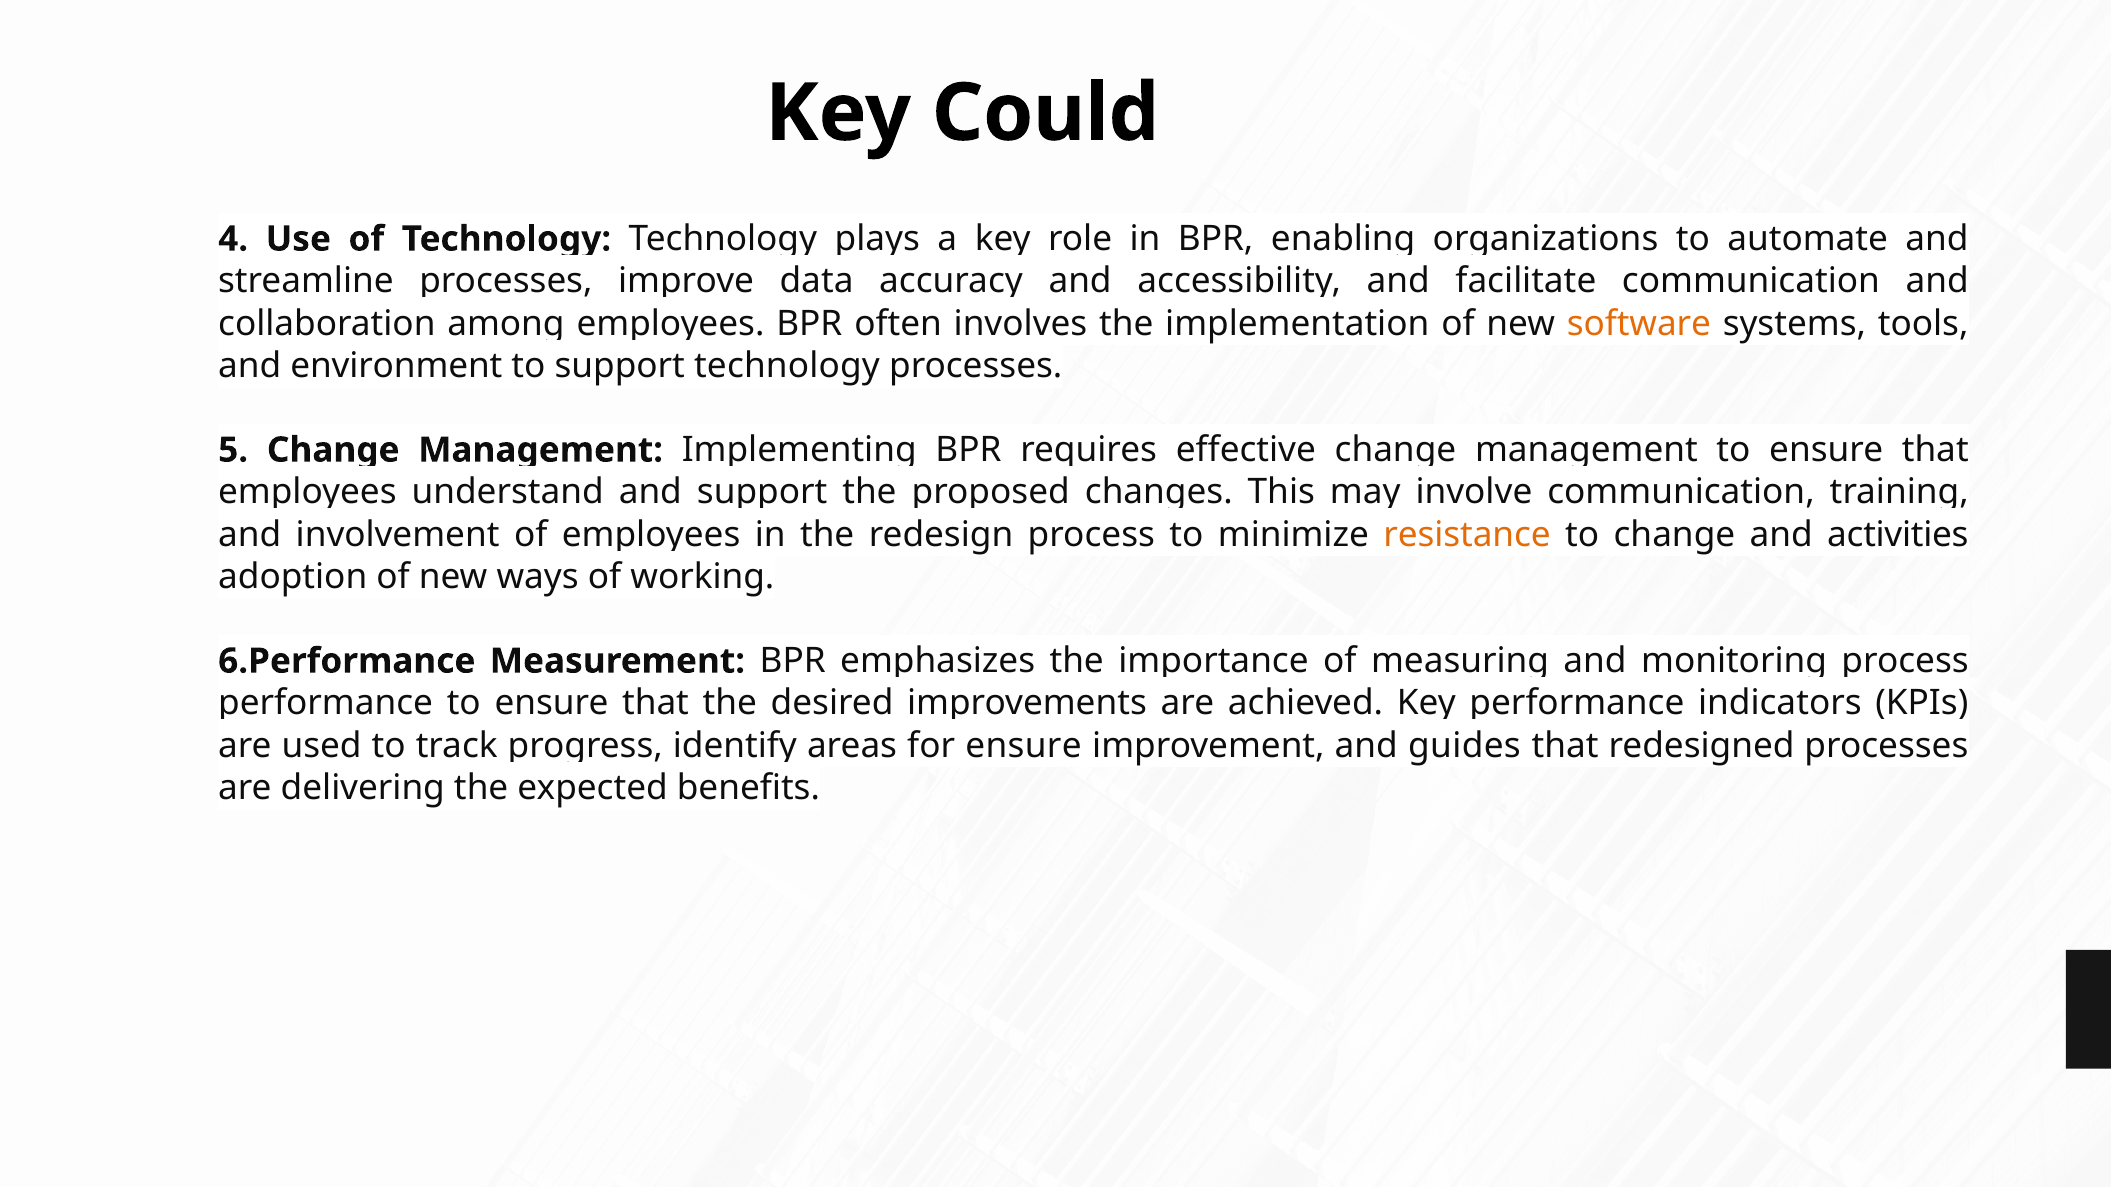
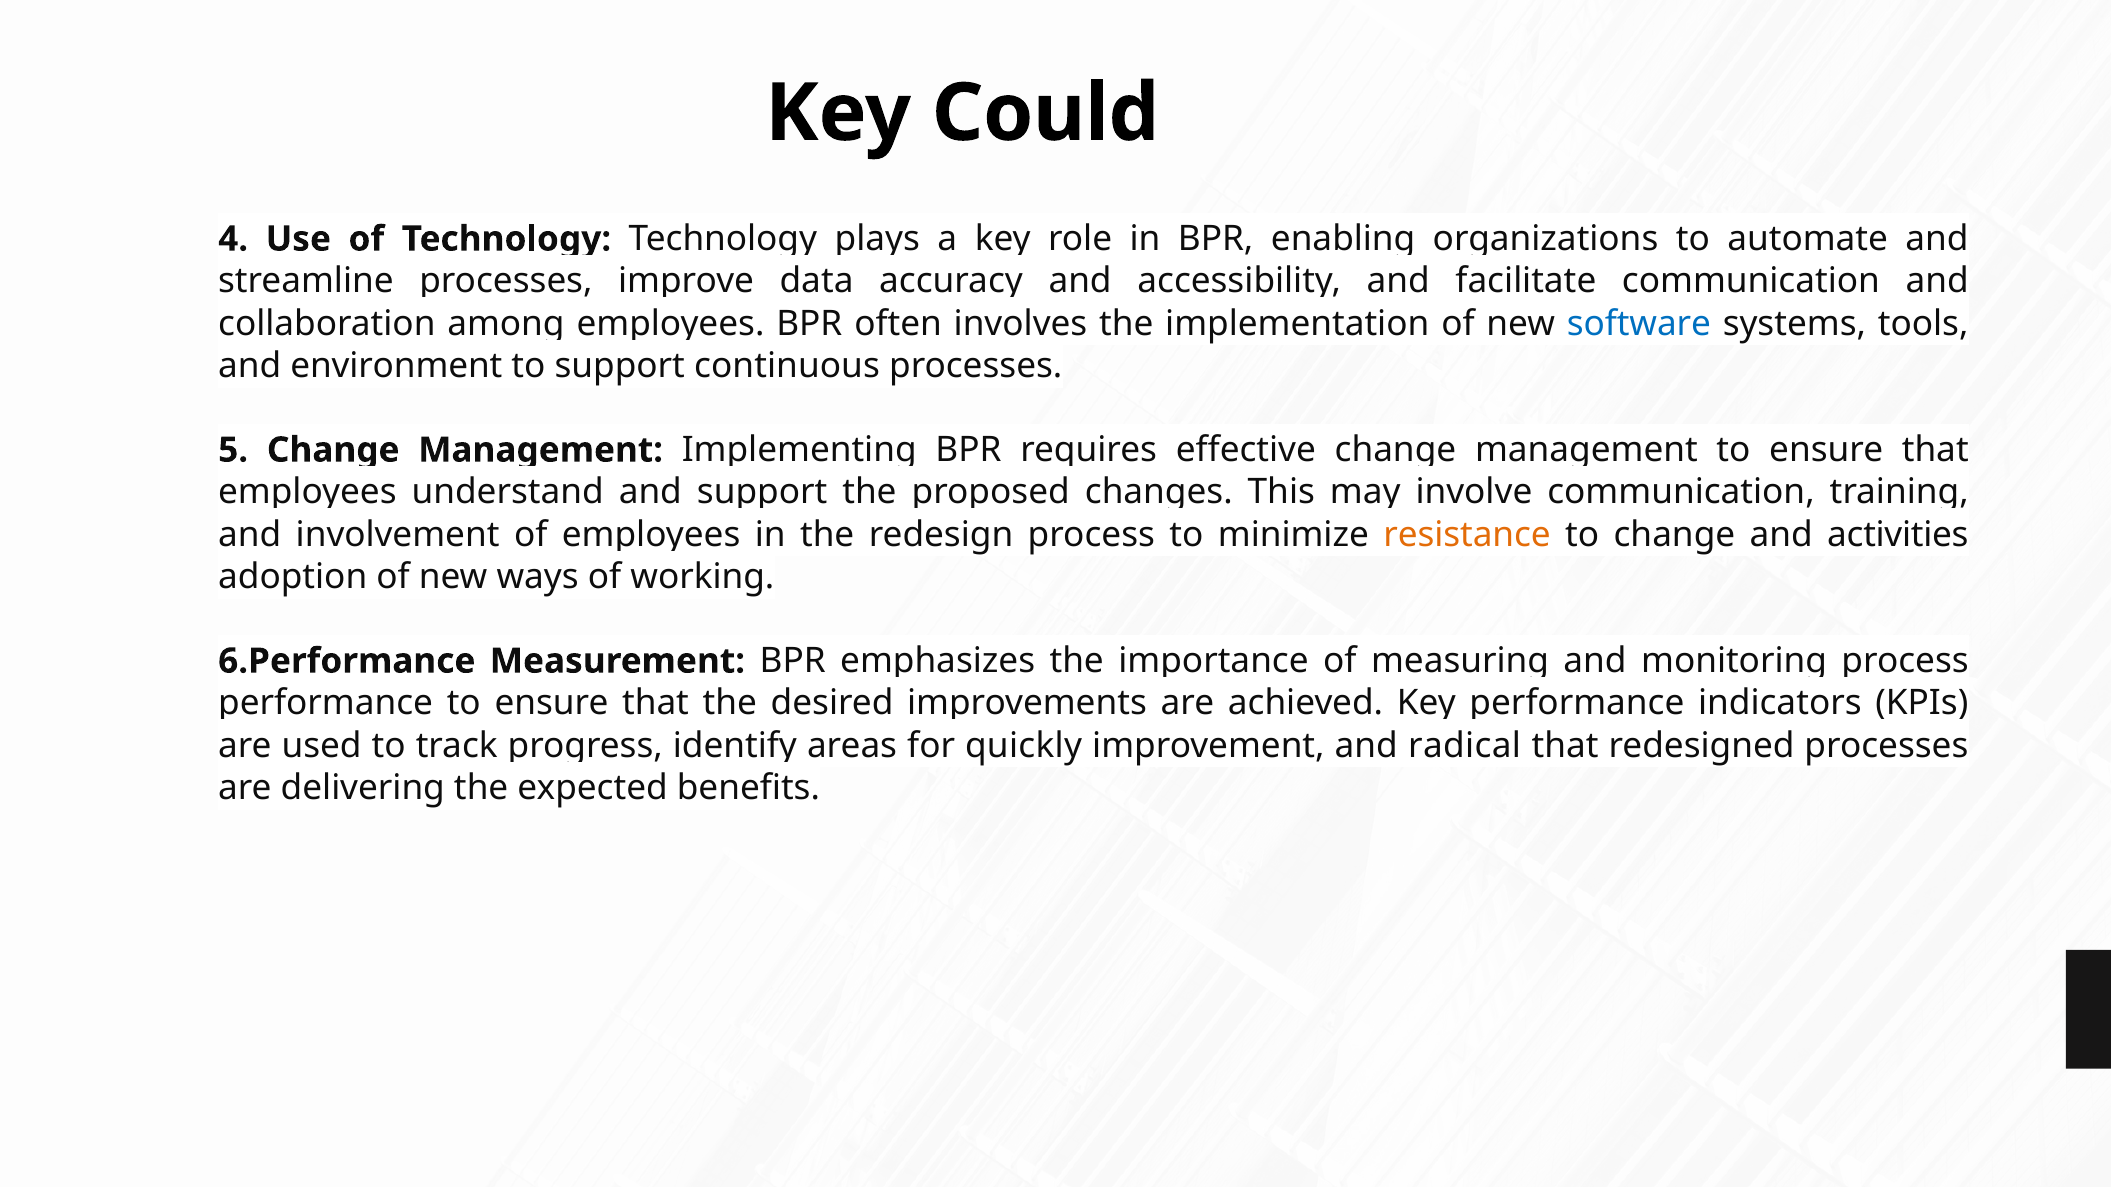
software colour: orange -> blue
support technology: technology -> continuous
for ensure: ensure -> quickly
guides: guides -> radical
